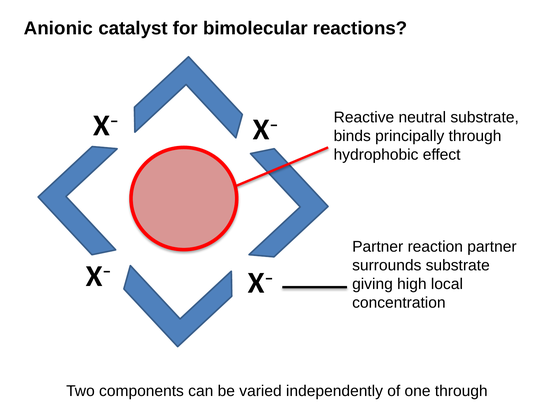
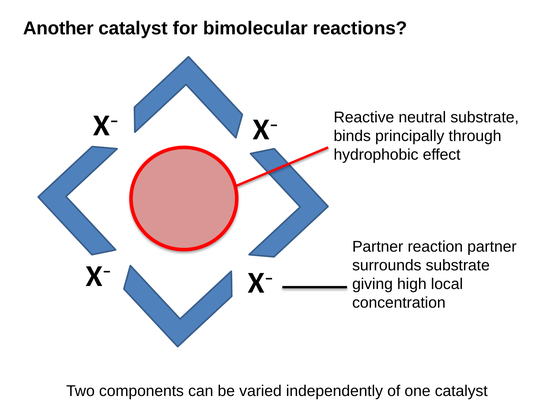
Anionic: Anionic -> Another
one through: through -> catalyst
